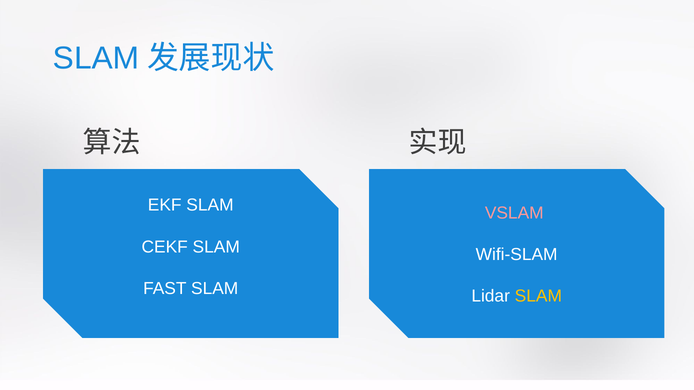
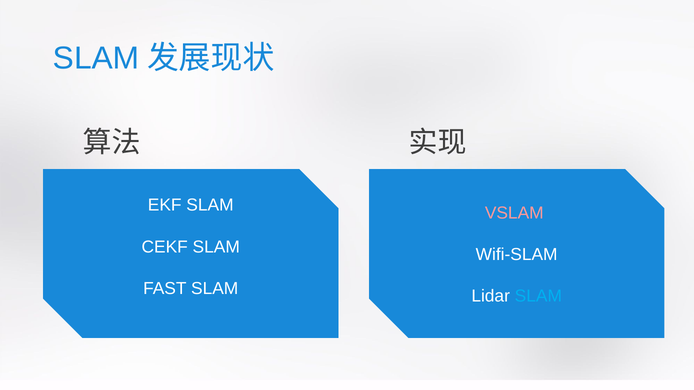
SLAM at (538, 297) colour: yellow -> light blue
